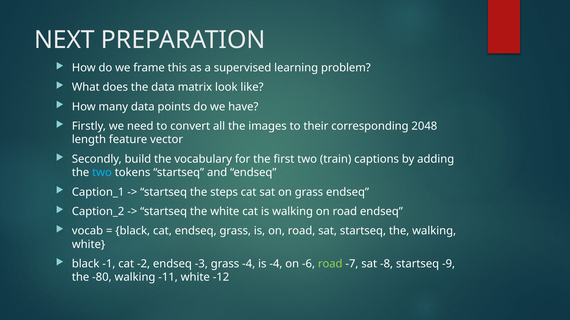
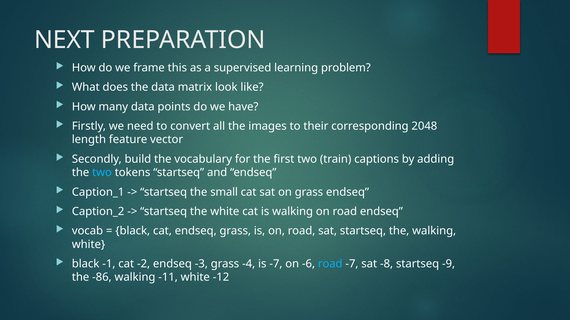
steps: steps -> small
is -4: -4 -> -7
road at (330, 264) colour: light green -> light blue
-80: -80 -> -86
